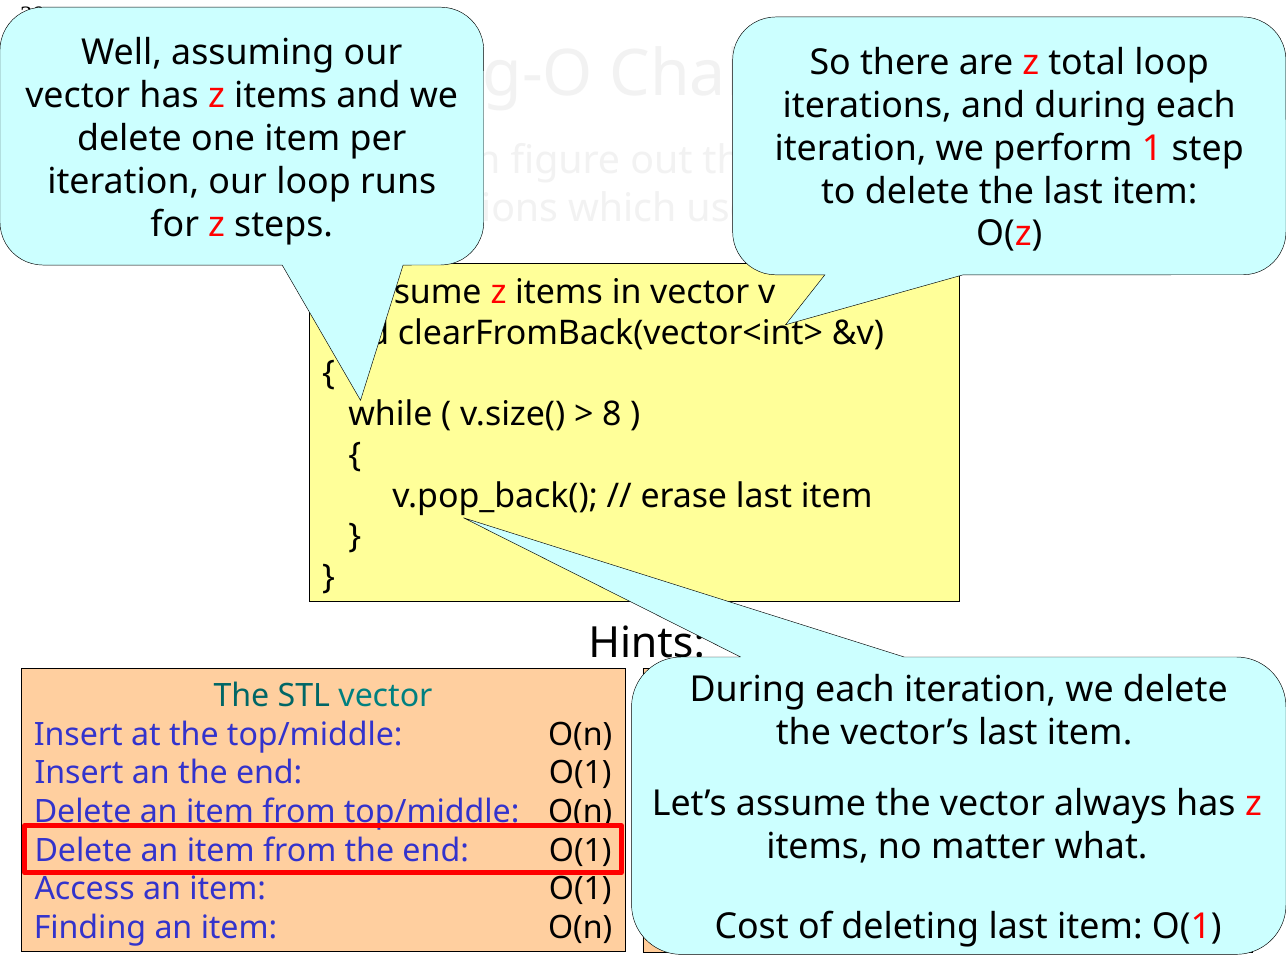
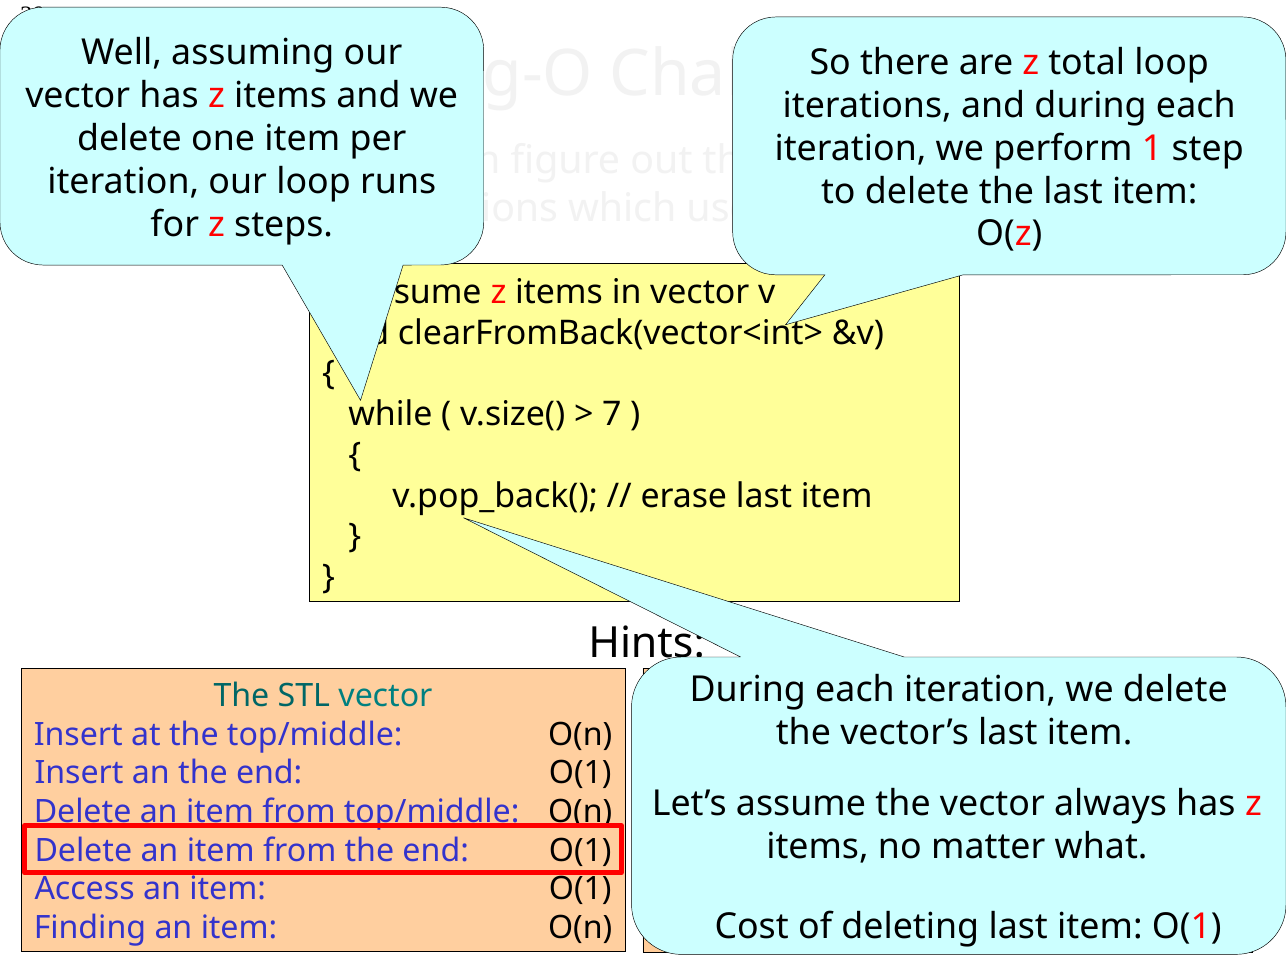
8: 8 -> 7
